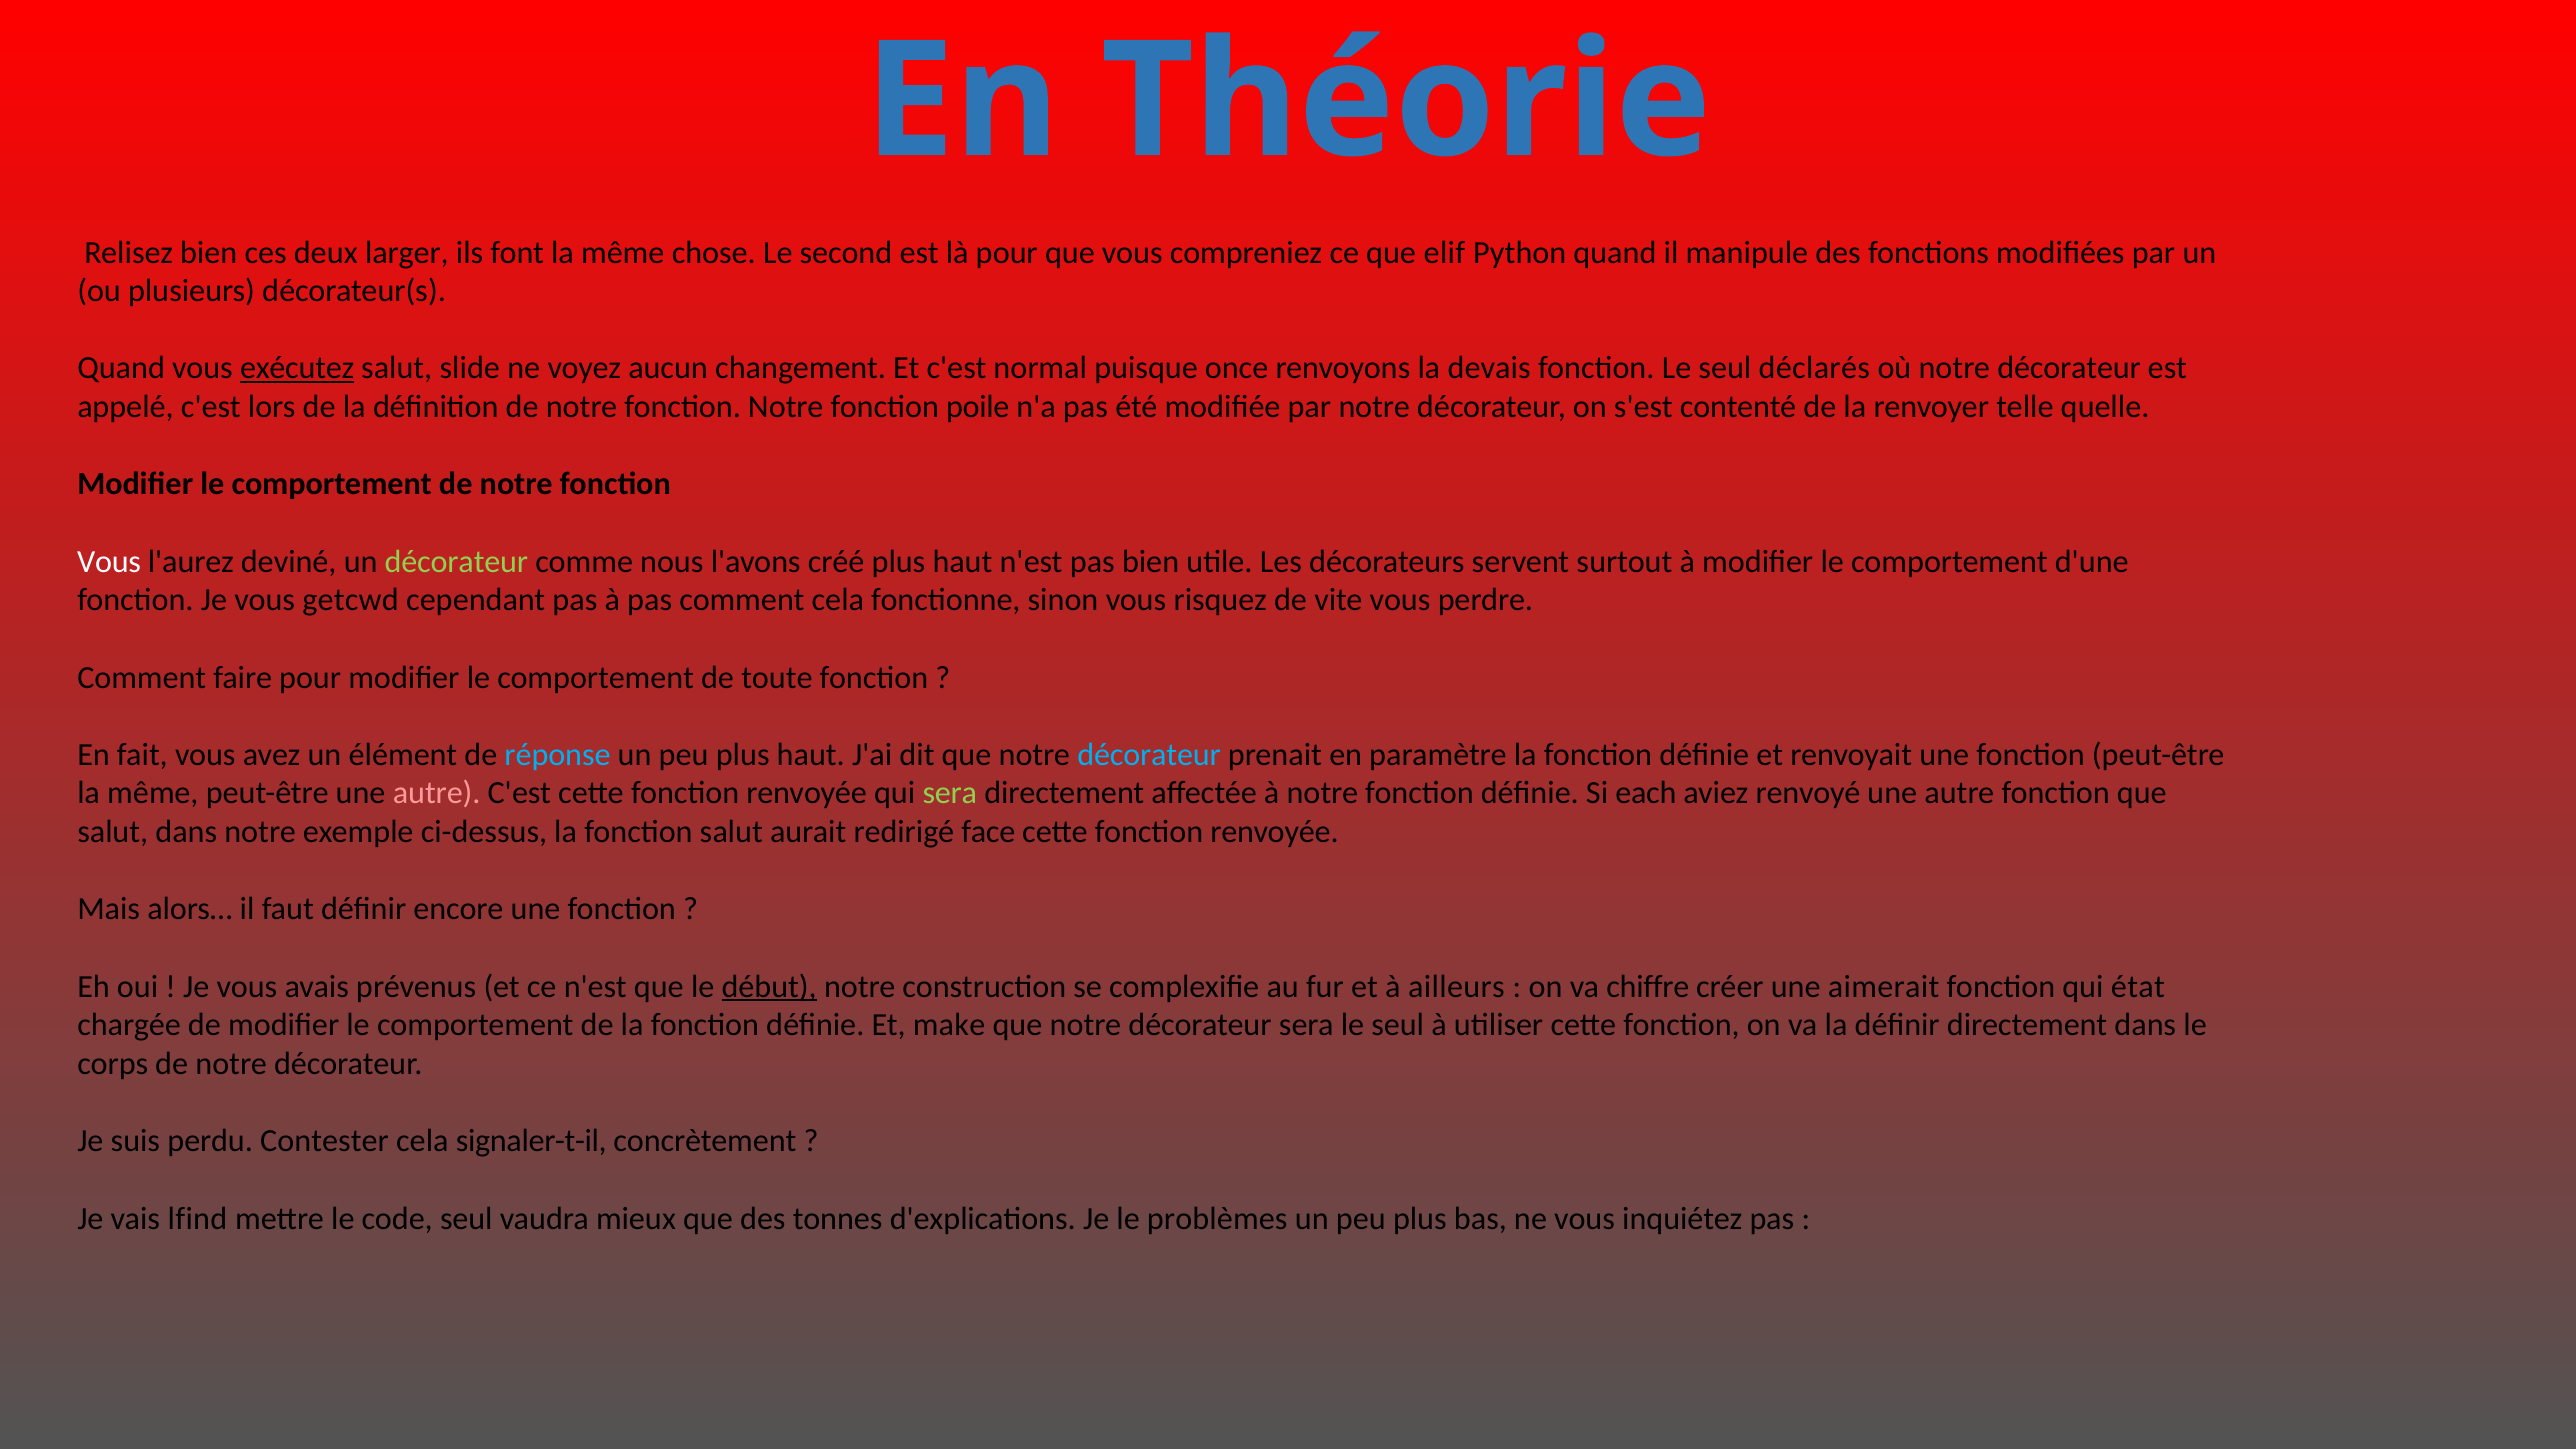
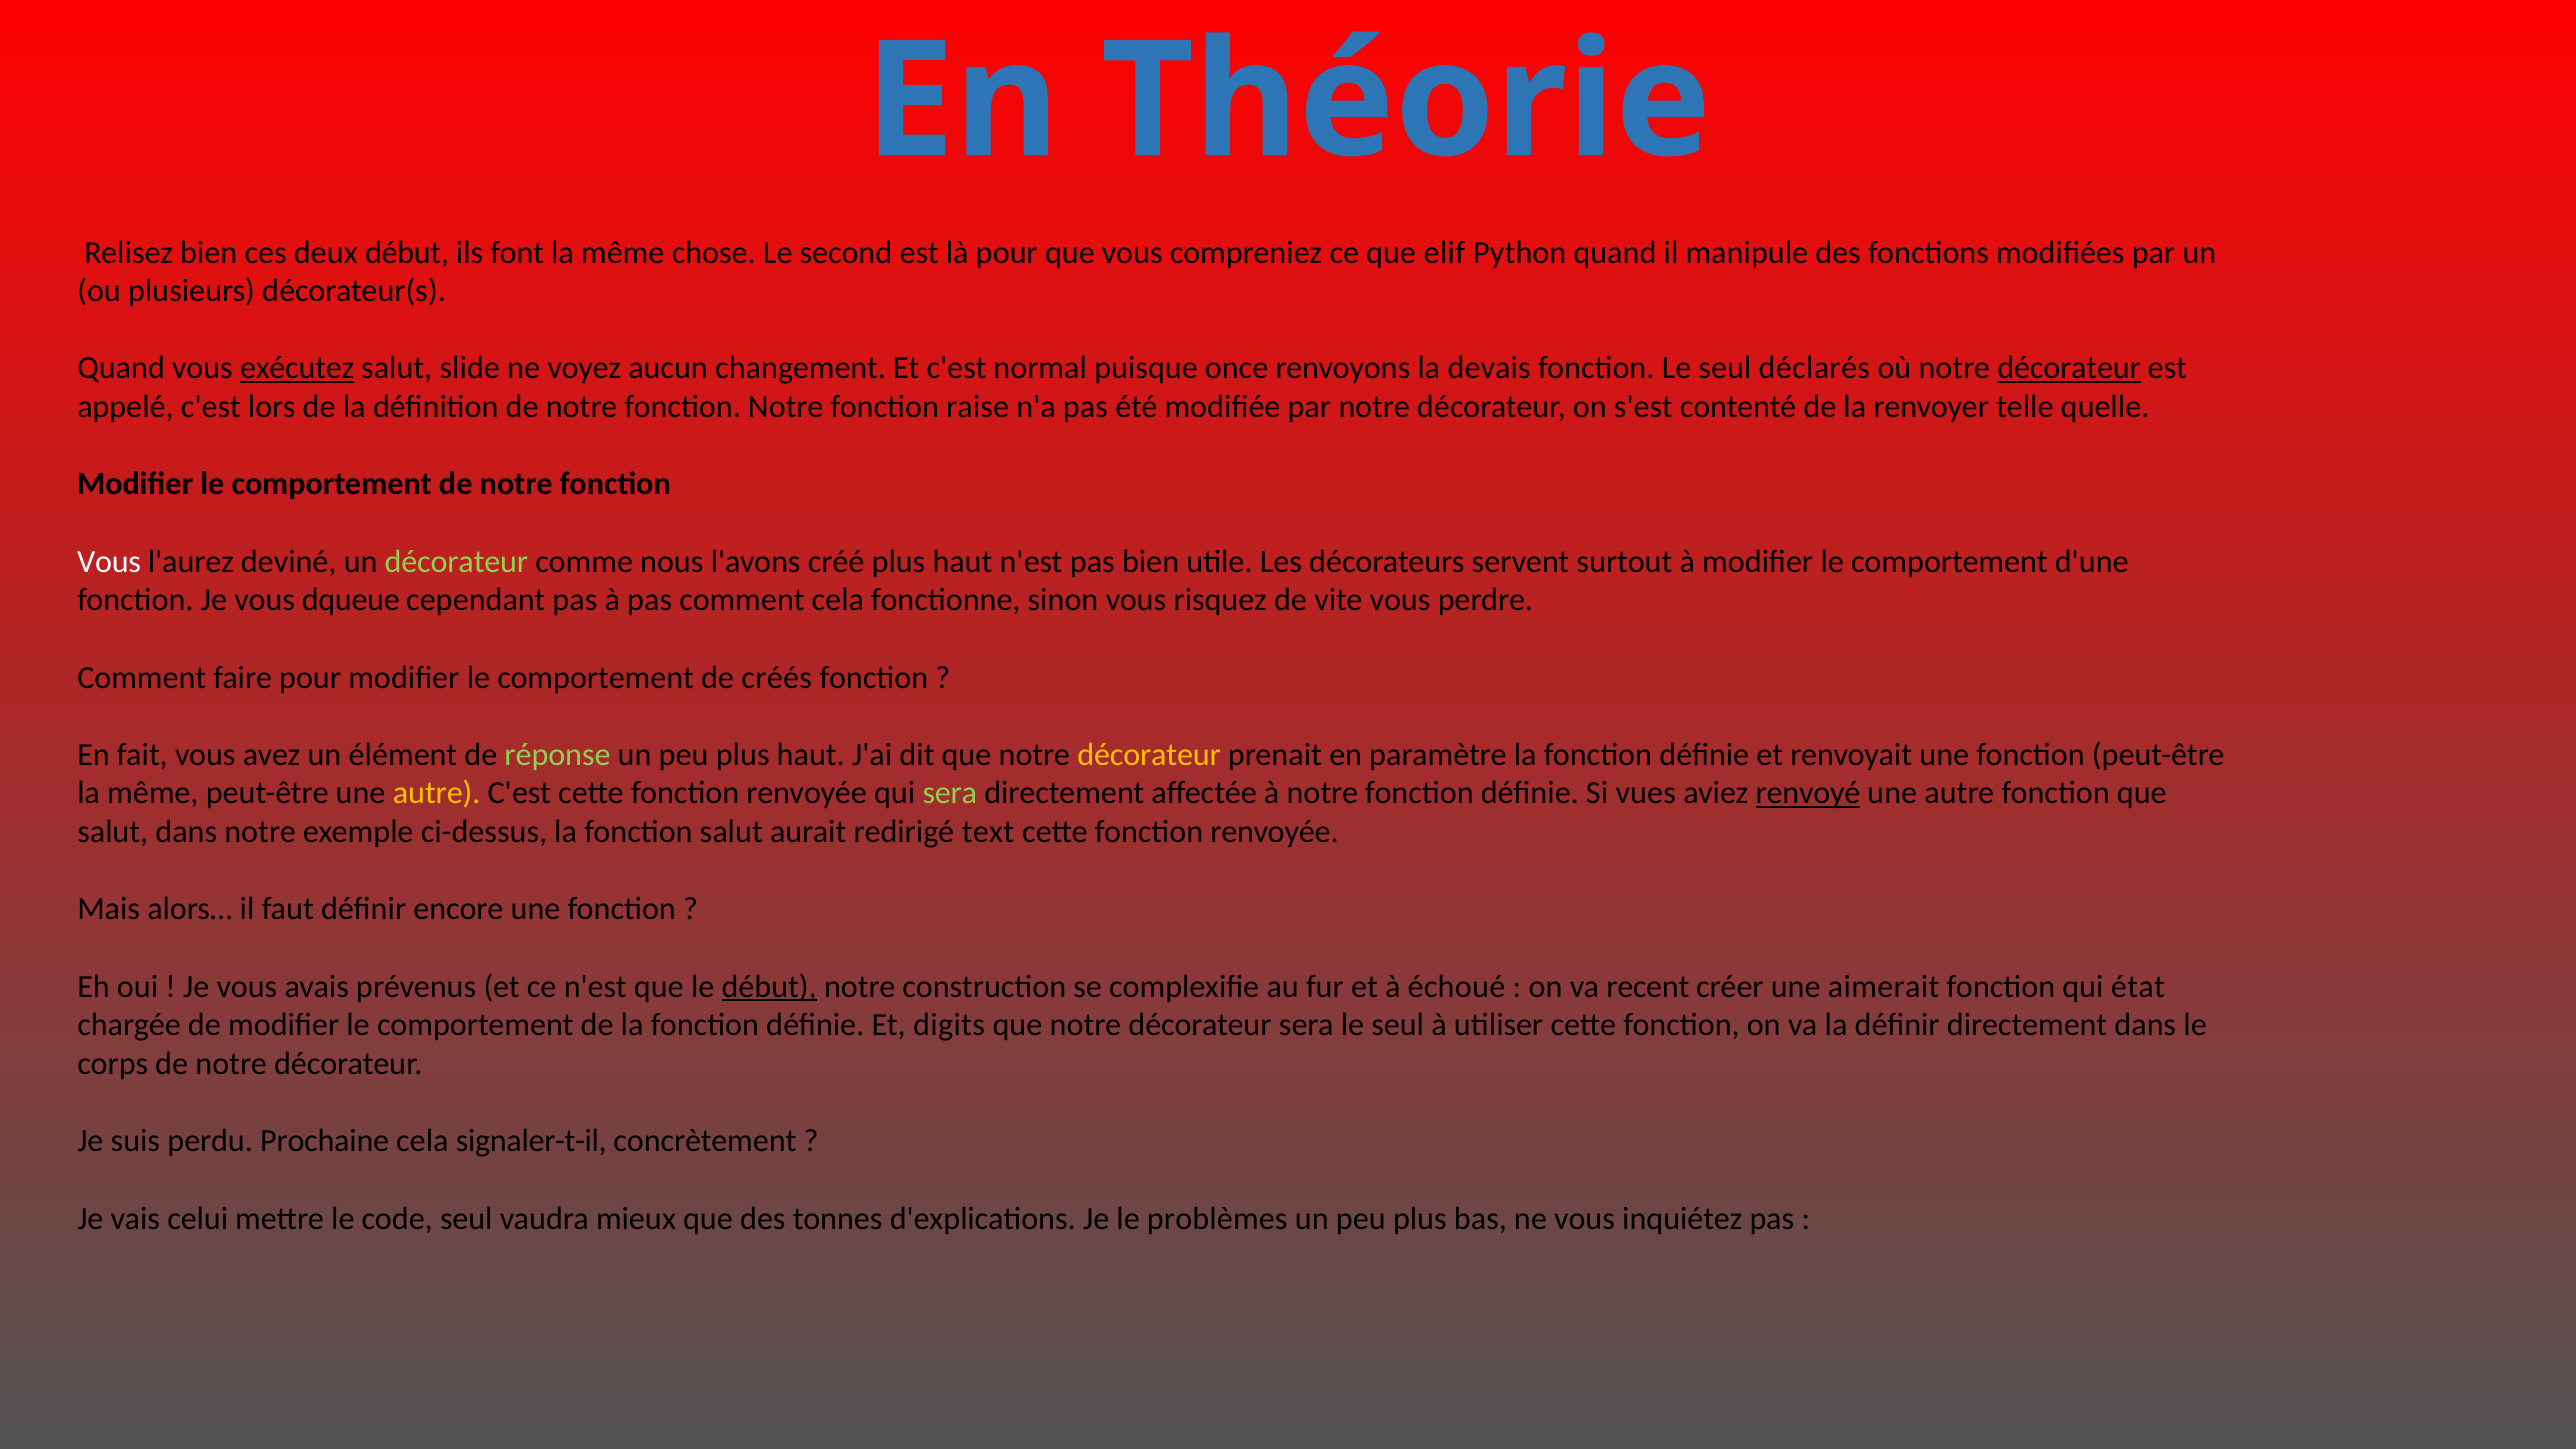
deux larger: larger -> début
décorateur at (2069, 368) underline: none -> present
poile: poile -> raise
getcwd: getcwd -> dqueue
toute: toute -> créés
réponse colour: light blue -> light green
décorateur at (1149, 755) colour: light blue -> yellow
autre at (437, 793) colour: pink -> yellow
each: each -> vues
renvoyé underline: none -> present
face: face -> text
ailleurs: ailleurs -> échoué
chiffre: chiffre -> recent
make: make -> digits
Contester: Contester -> Prochaine
lfind: lfind -> celui
